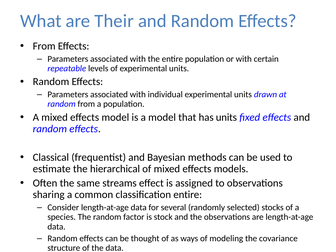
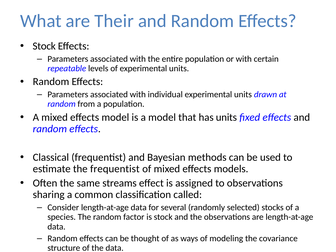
From at (44, 46): From -> Stock
the hierarchical: hierarchical -> frequentist
classification entire: entire -> called
